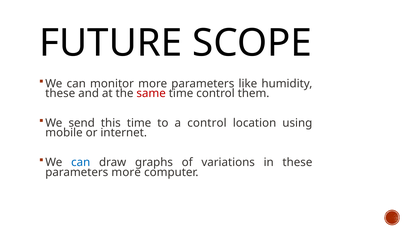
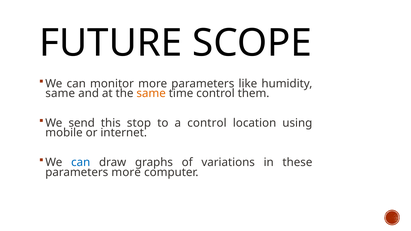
these at (60, 94): these -> same
same at (151, 94) colour: red -> orange
this time: time -> stop
